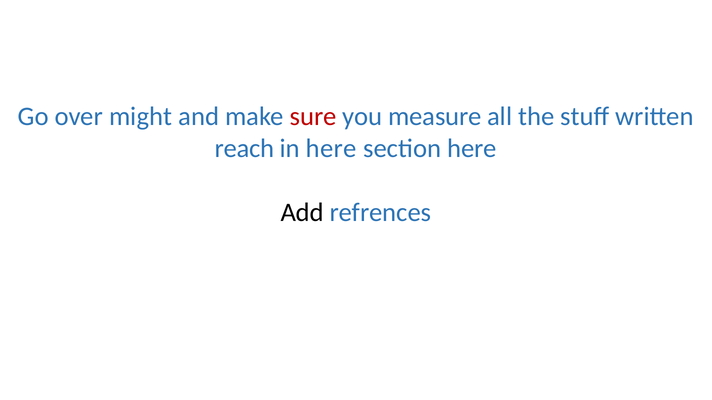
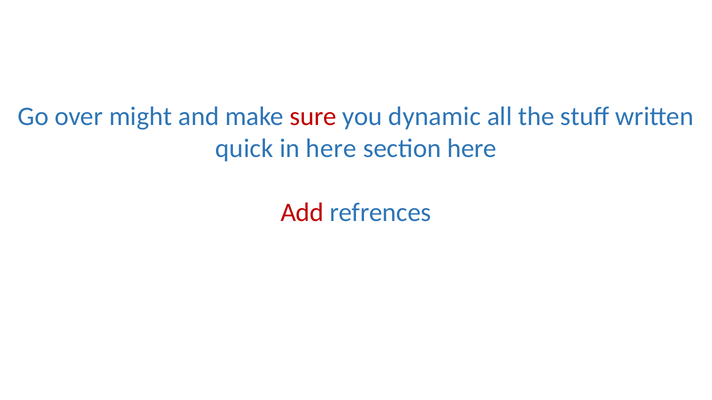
measure: measure -> dynamic
reach: reach -> quick
Add colour: black -> red
